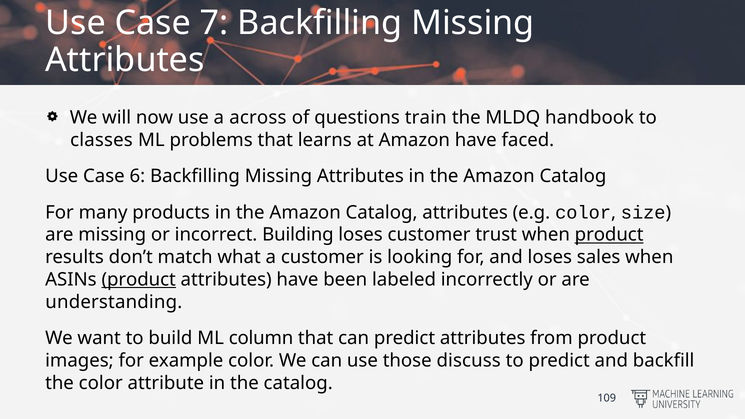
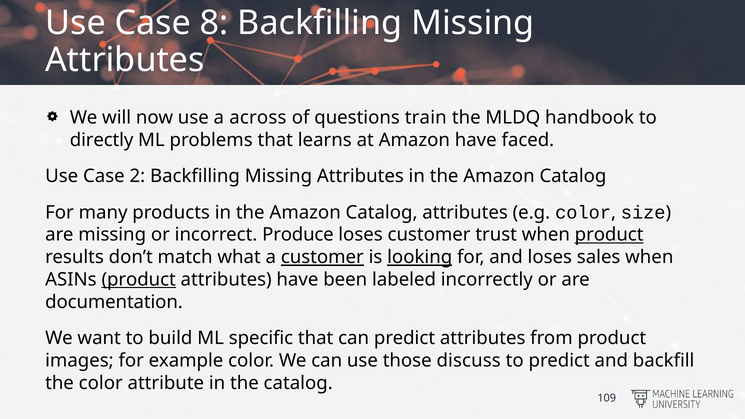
7: 7 -> 8
classes: classes -> directly
6: 6 -> 2
Building: Building -> Produce
customer at (322, 257) underline: none -> present
looking underline: none -> present
understanding: understanding -> documentation
column: column -> specific
